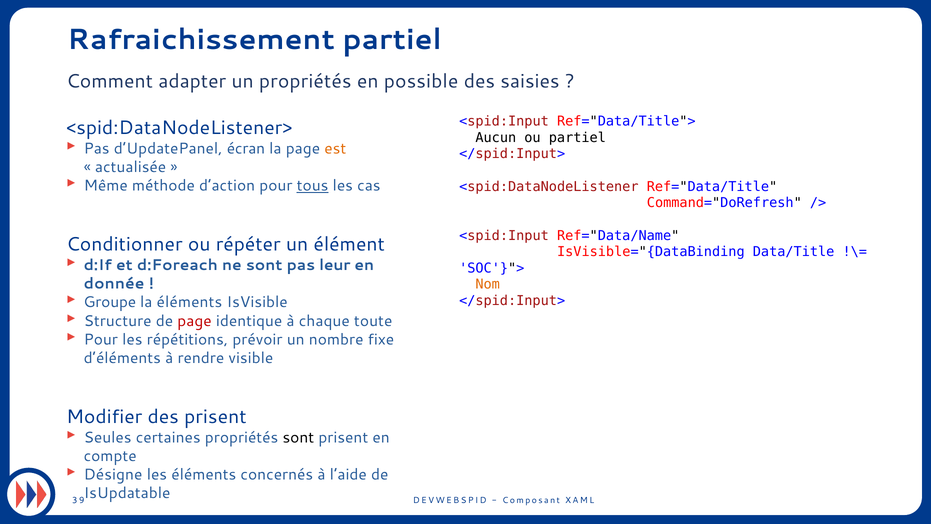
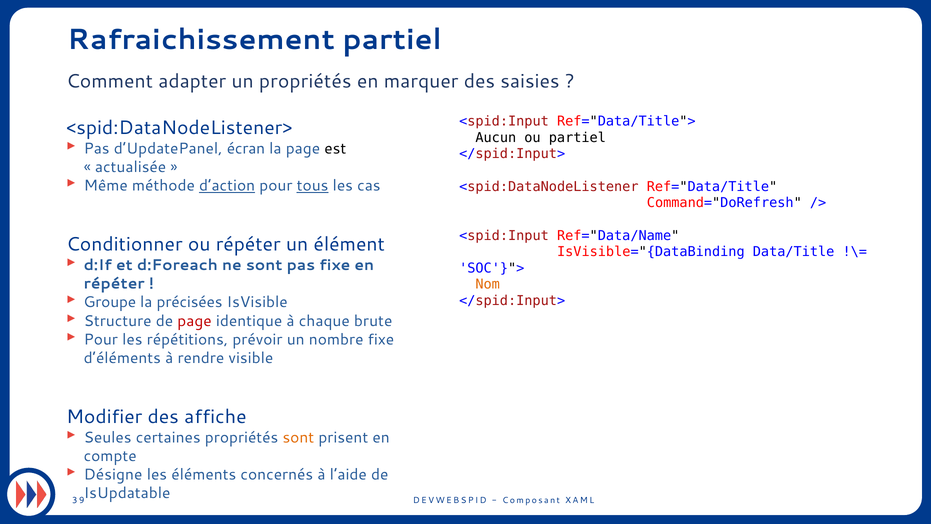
possible: possible -> marquer
est colour: orange -> black
d’action underline: none -> present
pas leur: leur -> fixe
donnée at (114, 283): donnée -> répéter
la éléments: éléments -> précisées
toute: toute -> brute
des prisent: prisent -> affiche
sont at (298, 437) colour: black -> orange
